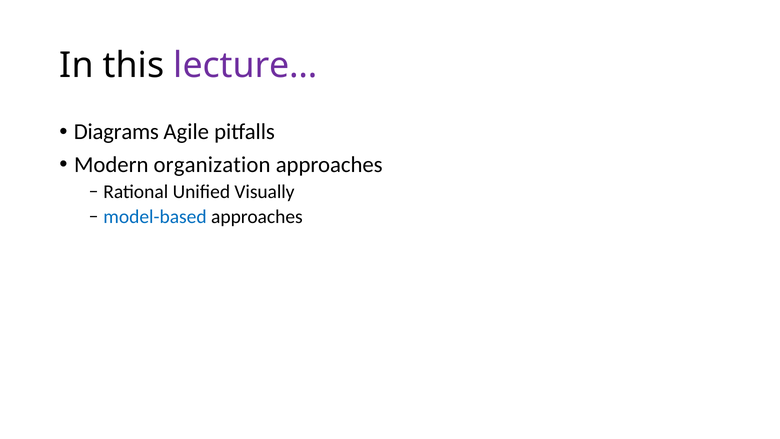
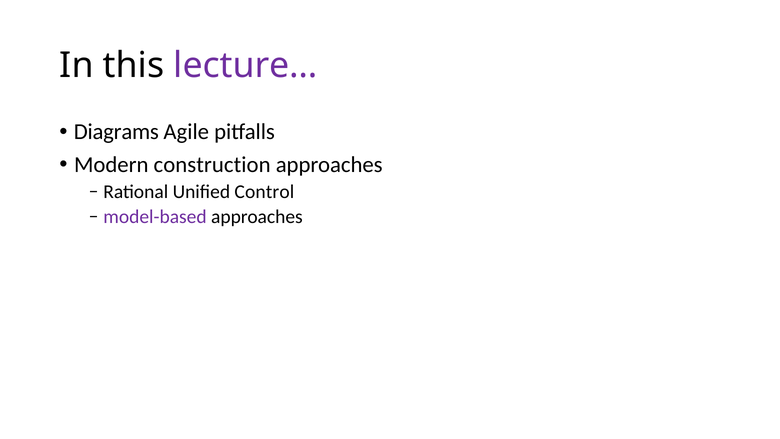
organization: organization -> construction
Visually: Visually -> Control
model-based colour: blue -> purple
